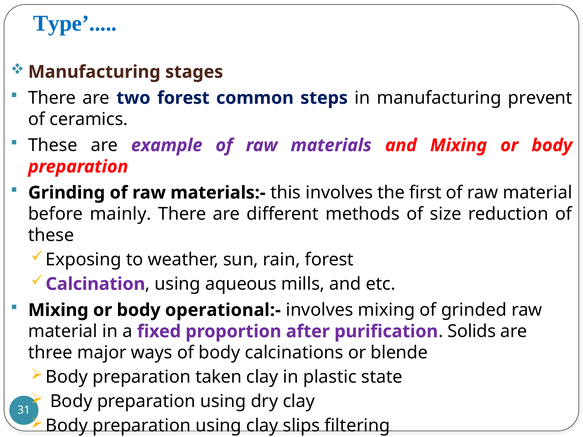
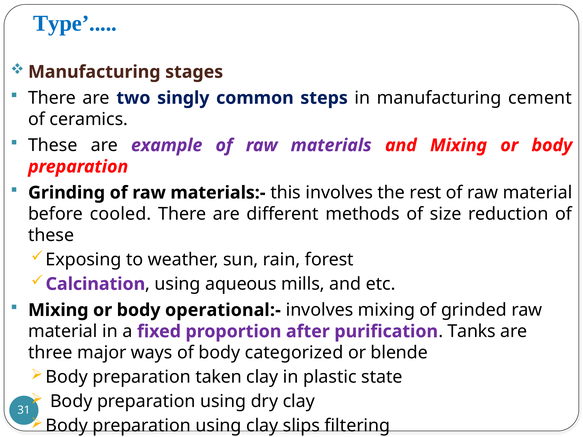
two forest: forest -> singly
prevent: prevent -> cement
first: first -> rest
mainly: mainly -> cooled
Solids: Solids -> Tanks
calcinations: calcinations -> categorized
